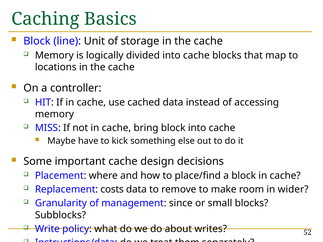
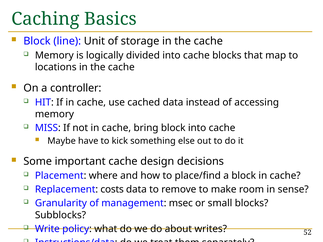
wider: wider -> sense
since: since -> msec
